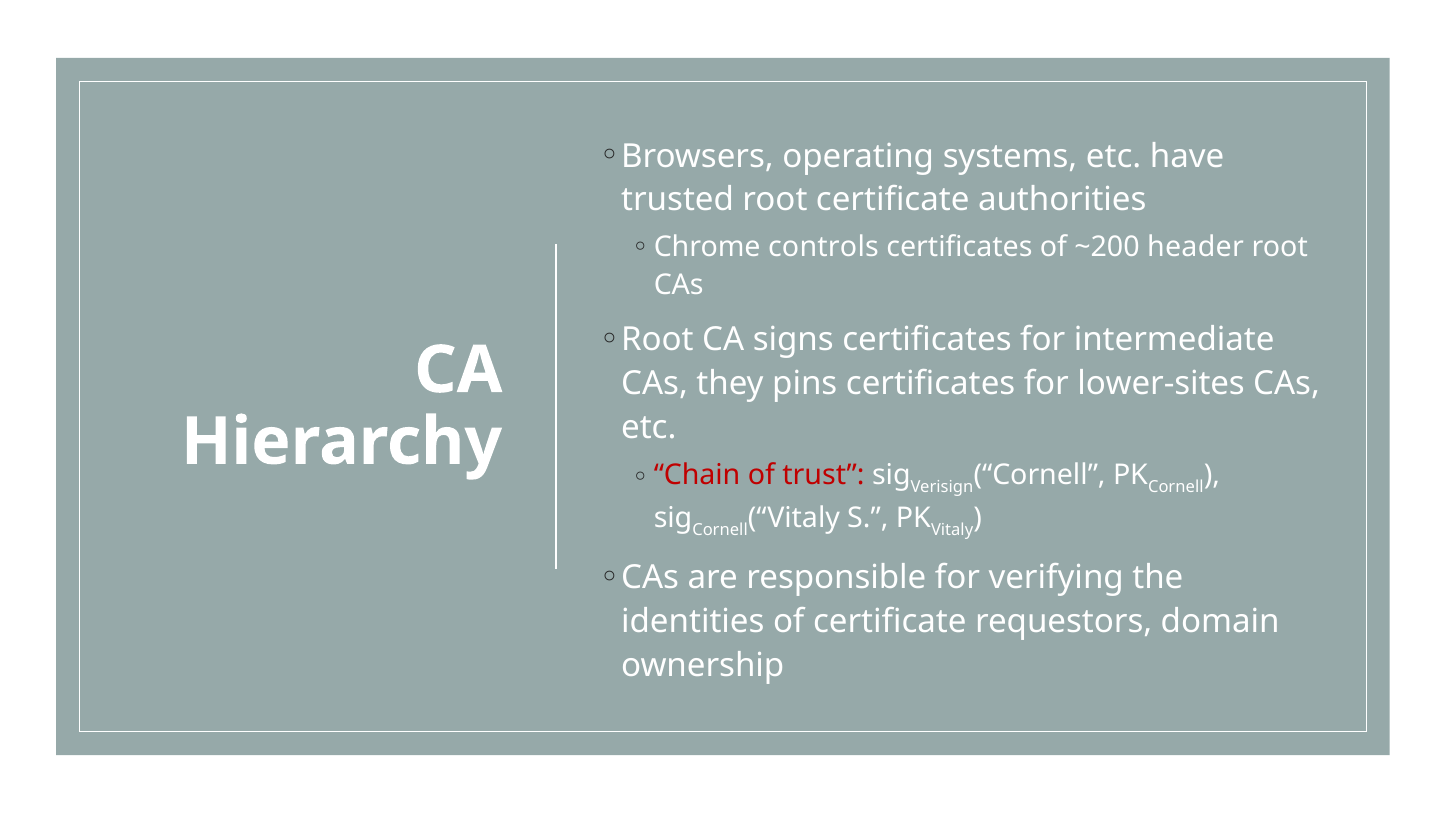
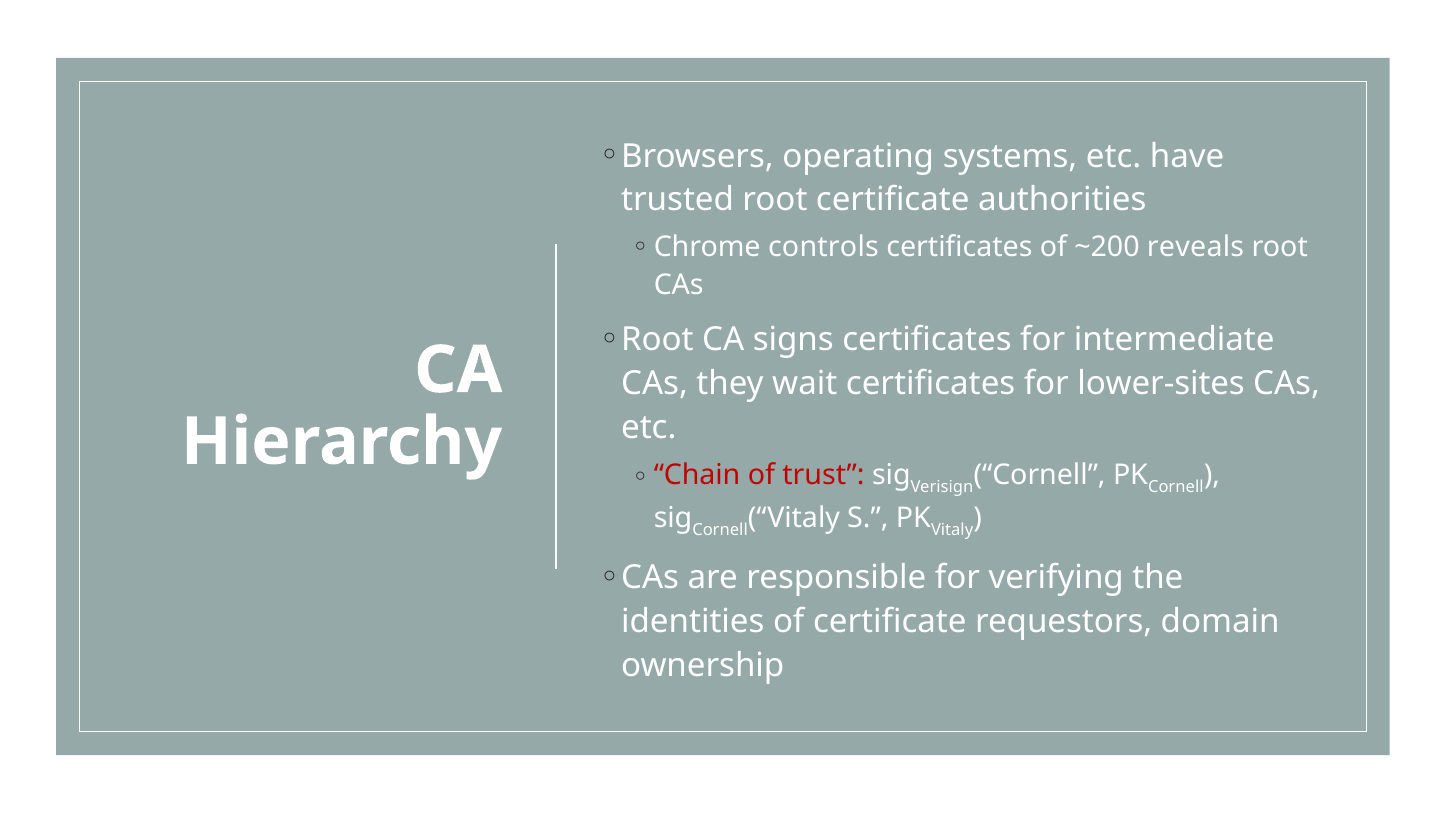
header: header -> reveals
pins: pins -> wait
